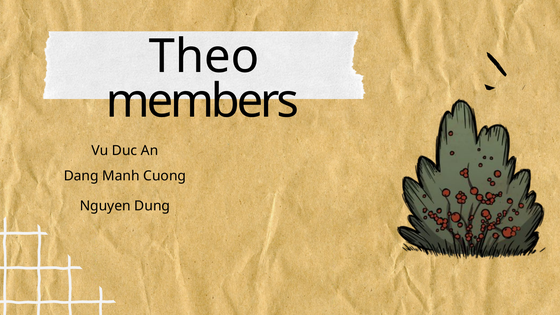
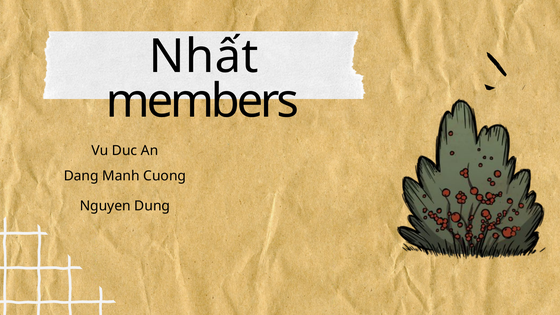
Theo: Theo -> Nhất
